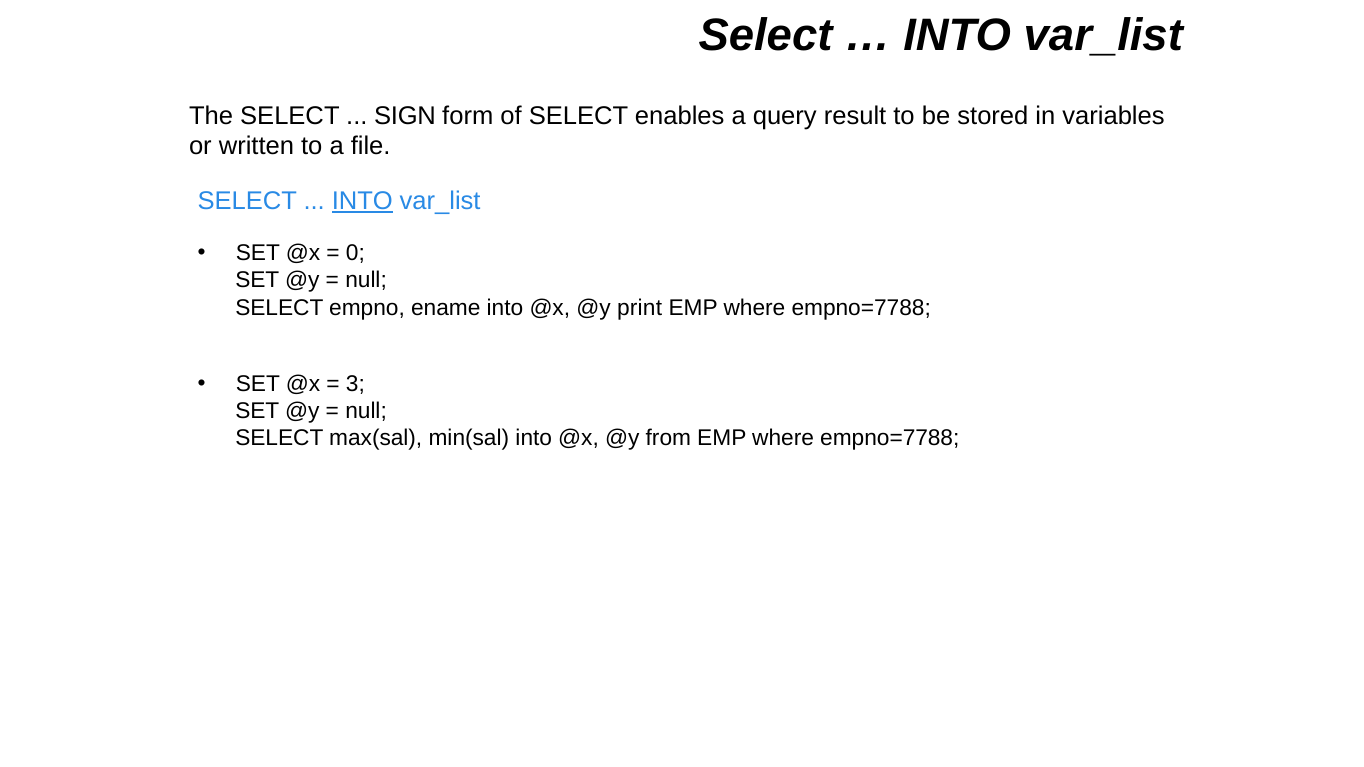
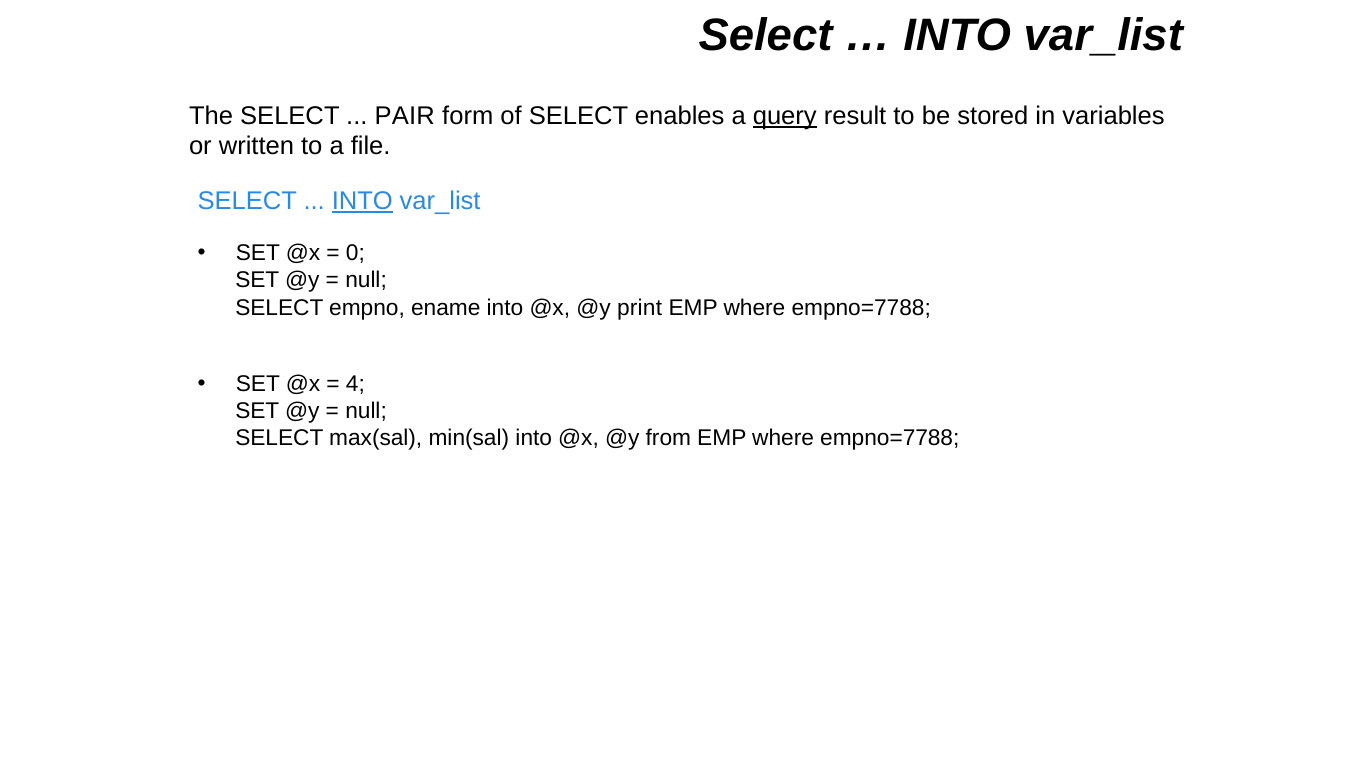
SIGN: SIGN -> PAIR
query underline: none -> present
3: 3 -> 4
